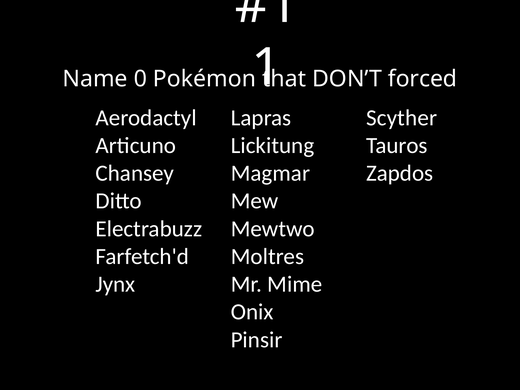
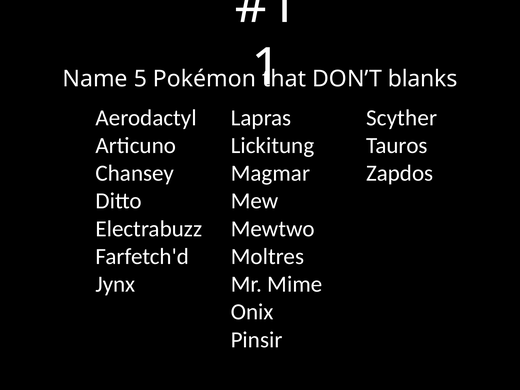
0: 0 -> 5
forced: forced -> blanks
